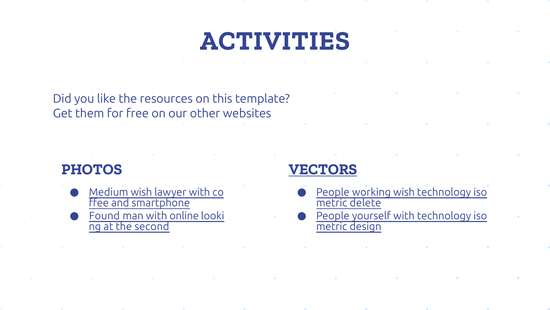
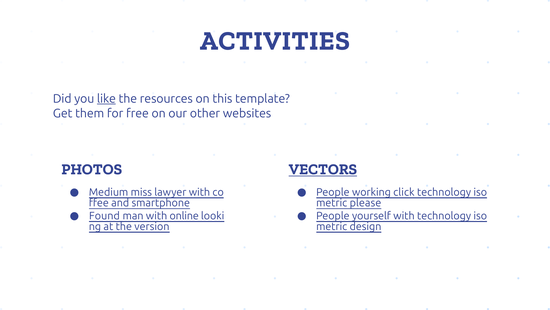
like underline: none -> present
Medium wish: wish -> miss
working wish: wish -> click
delete: delete -> please
second: second -> version
